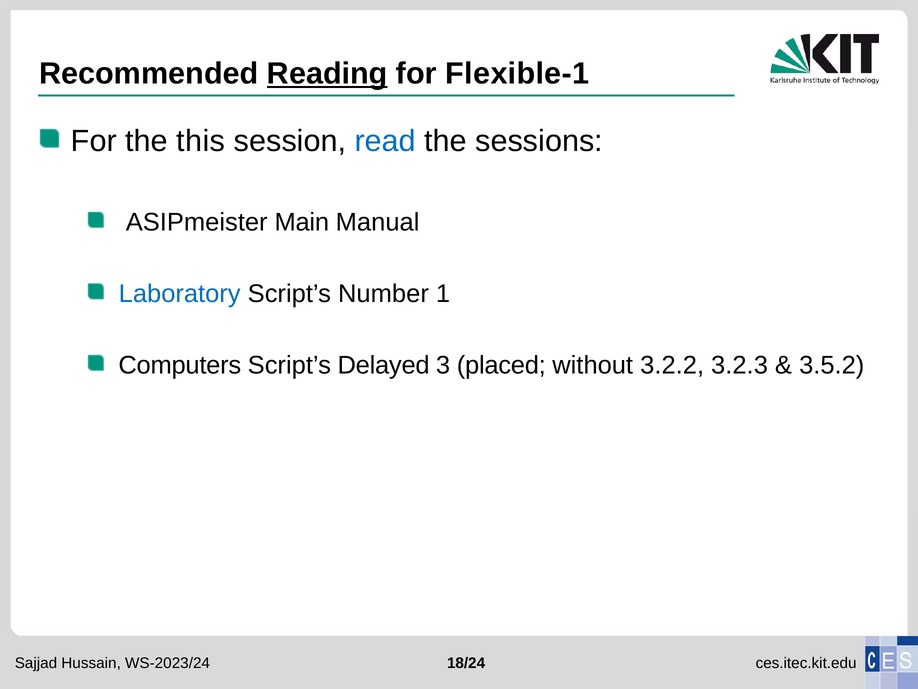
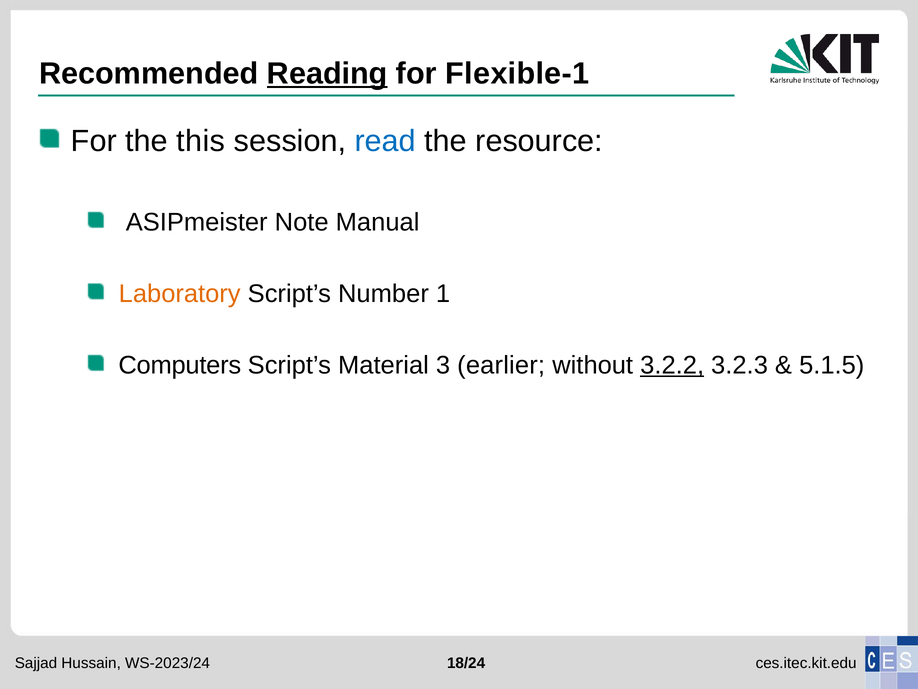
sessions: sessions -> resource
Main: Main -> Note
Laboratory colour: blue -> orange
Delayed: Delayed -> Material
placed: placed -> earlier
3.2.2 underline: none -> present
3.5.2: 3.5.2 -> 5.1.5
